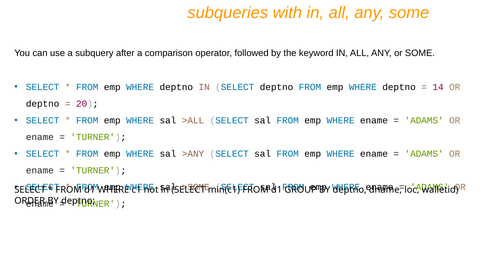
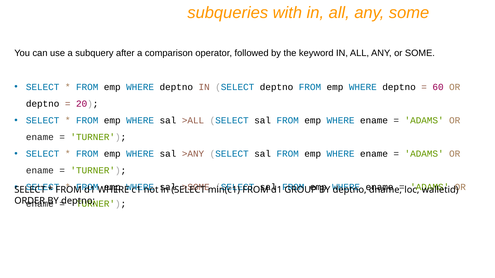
14: 14 -> 60
